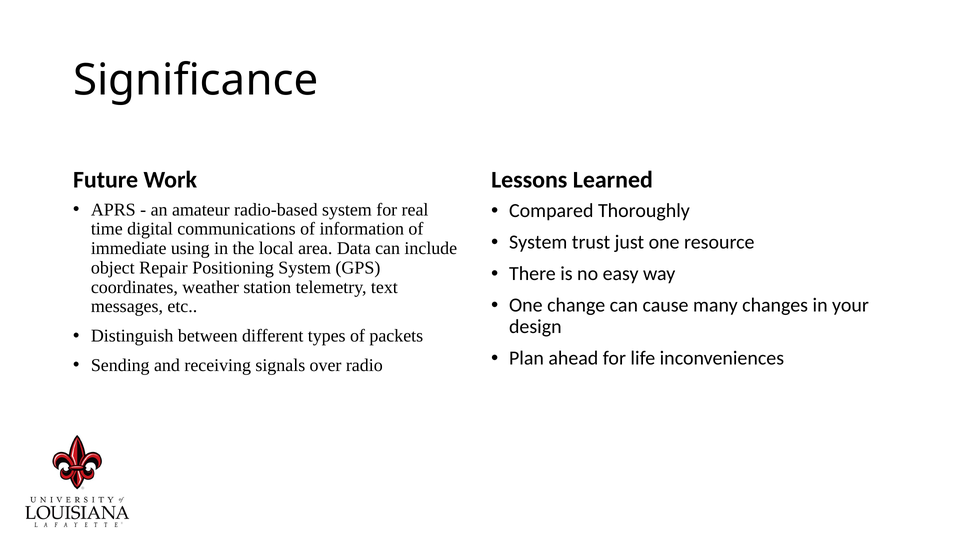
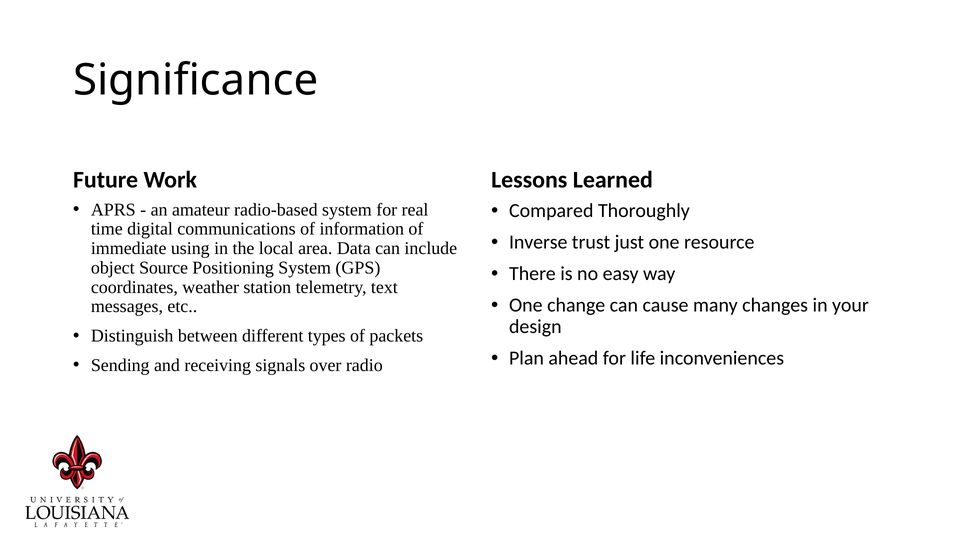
System at (538, 242): System -> Inverse
Repair: Repair -> Source
